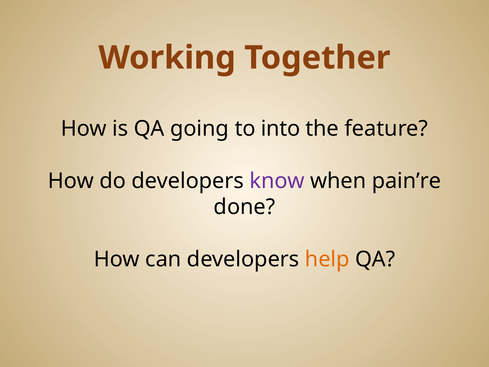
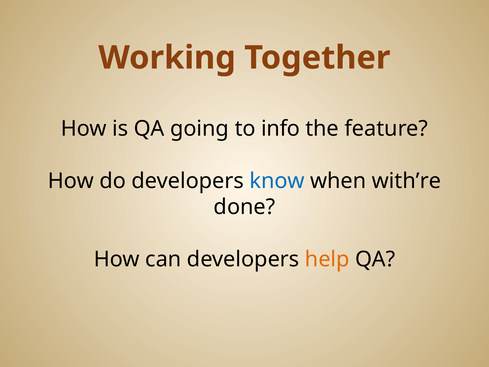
into: into -> info
know colour: purple -> blue
pain’re: pain’re -> with’re
